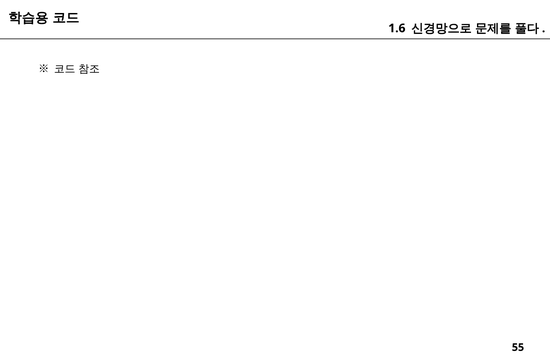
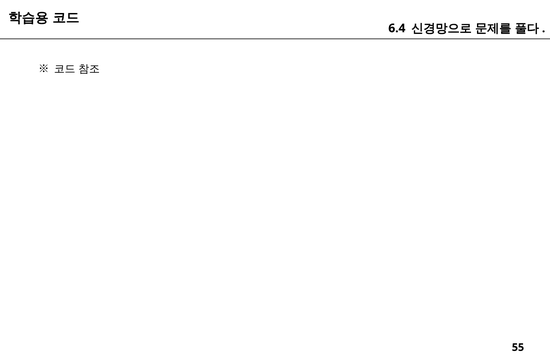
1.6: 1.6 -> 6.4
